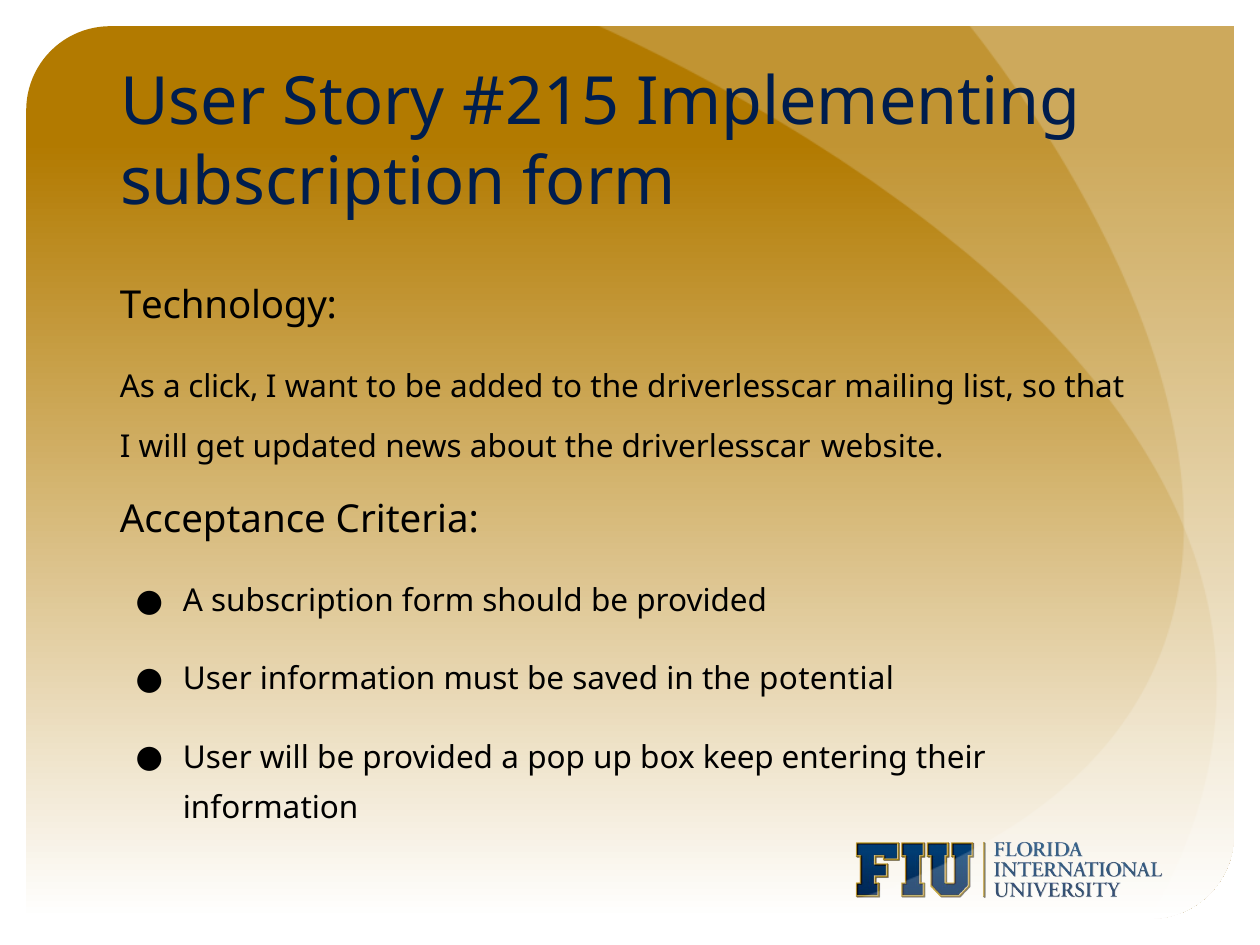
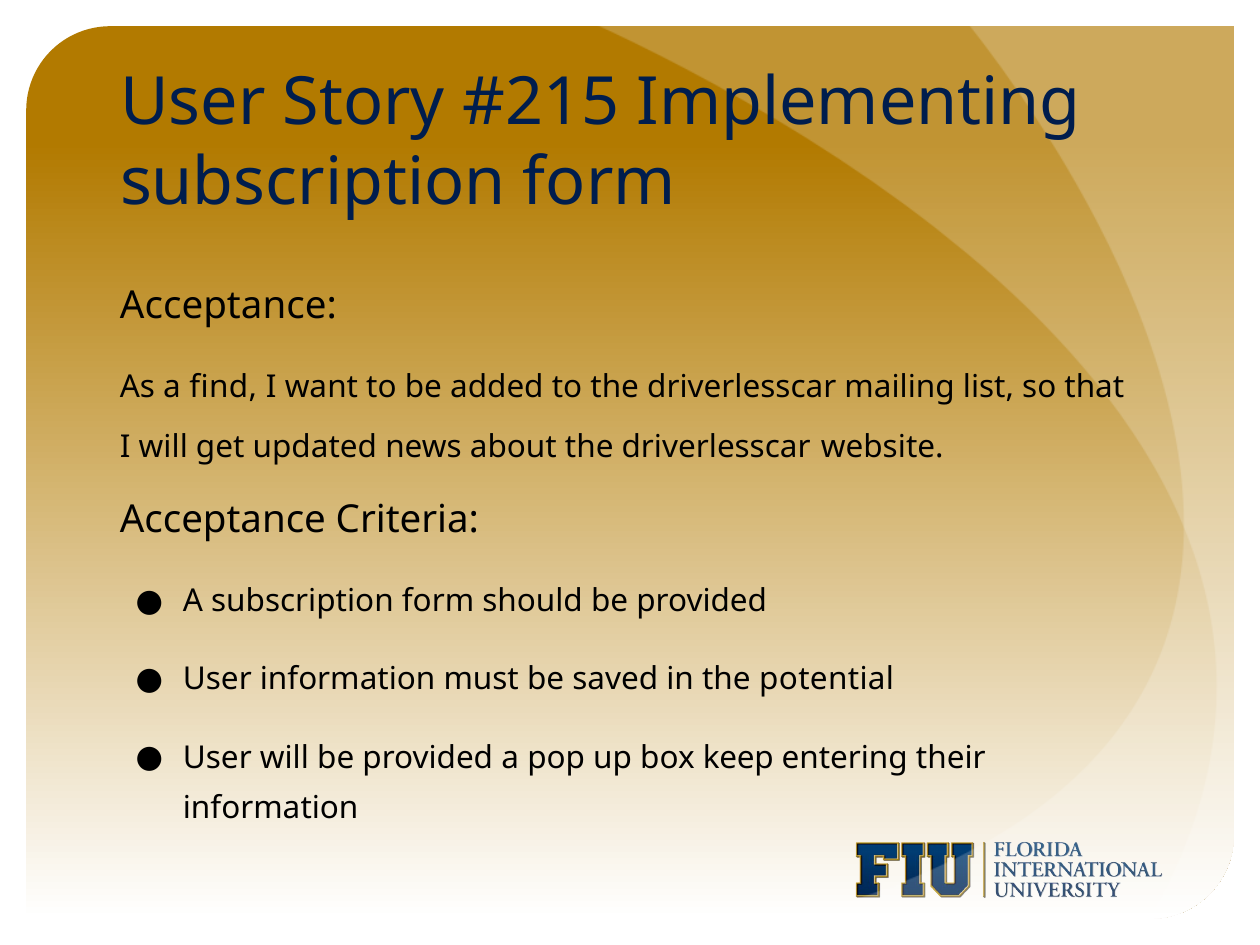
Technology at (229, 306): Technology -> Acceptance
click: click -> find
